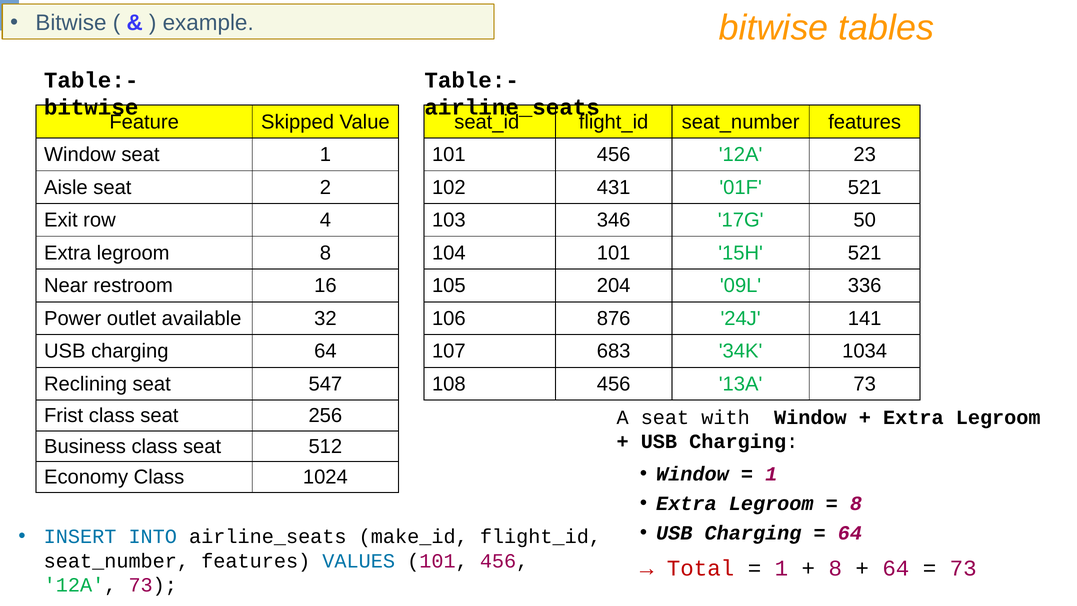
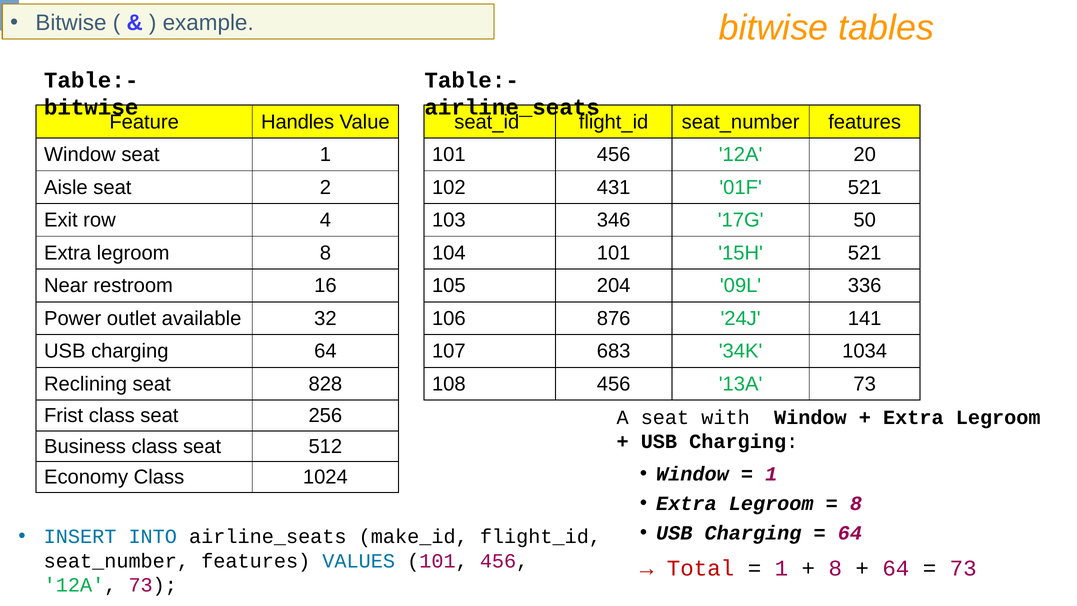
Skipped: Skipped -> Handles
23: 23 -> 20
547: 547 -> 828
